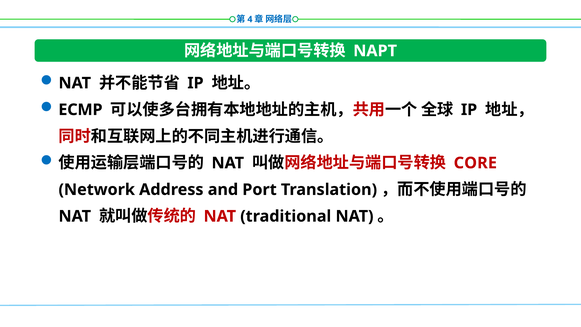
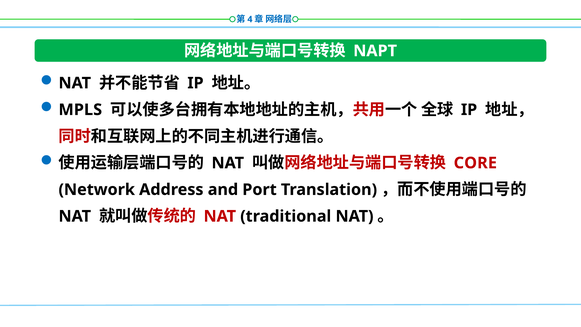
ECMP: ECMP -> MPLS
